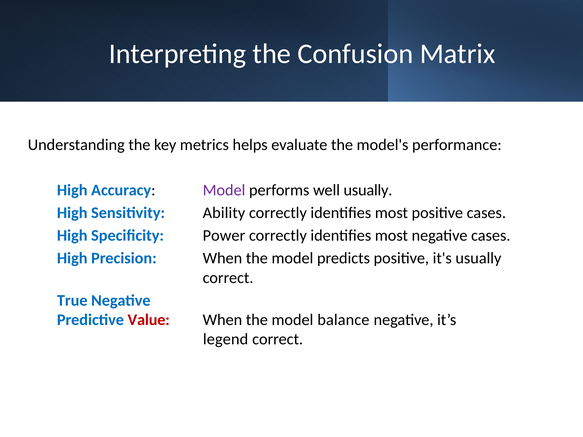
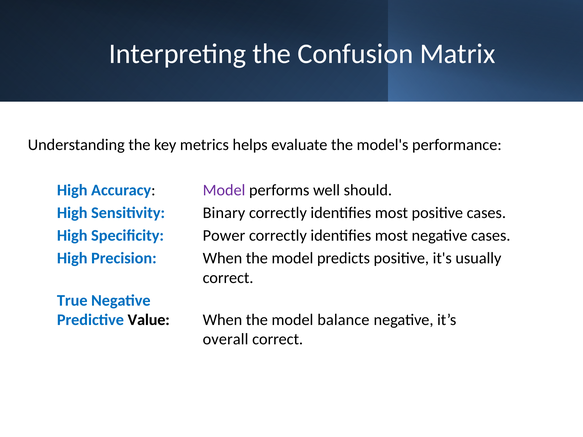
well usually: usually -> should
Ability: Ability -> Binary
Value colour: red -> black
legend: legend -> overall
